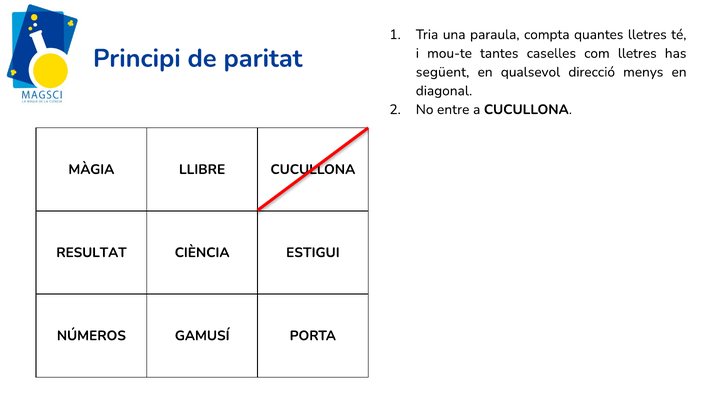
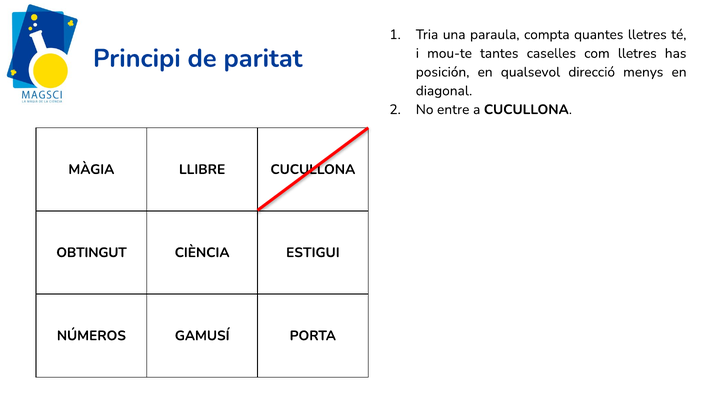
següent: següent -> posición
RESULTAT: RESULTAT -> OBTINGUT
